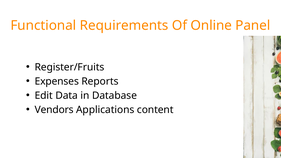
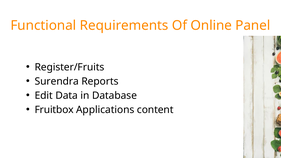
Expenses: Expenses -> Surendra
Vendors: Vendors -> Fruitbox
